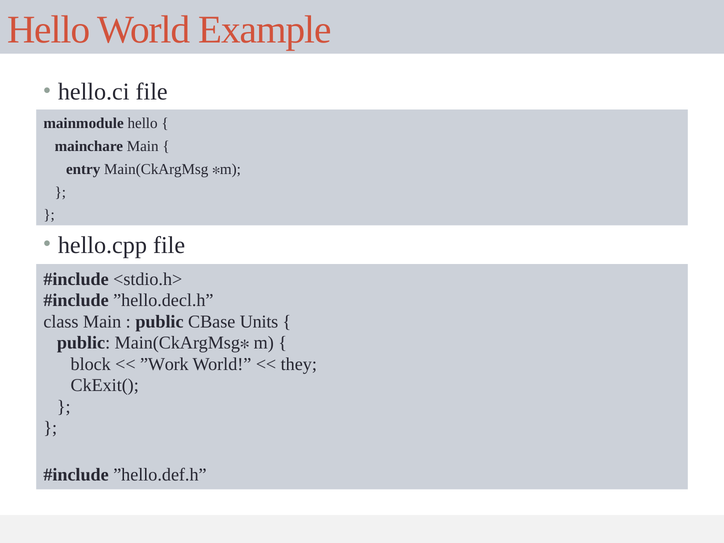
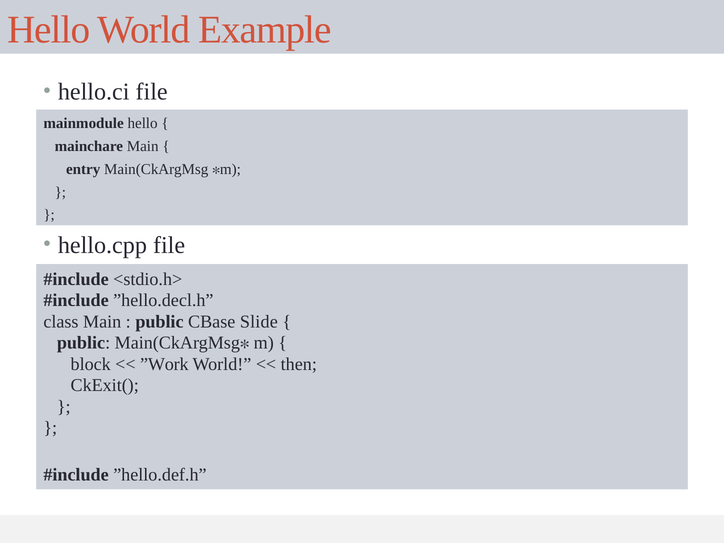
Units: Units -> Slide
they: they -> then
